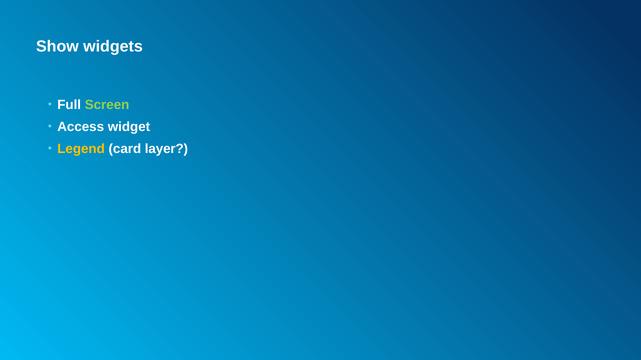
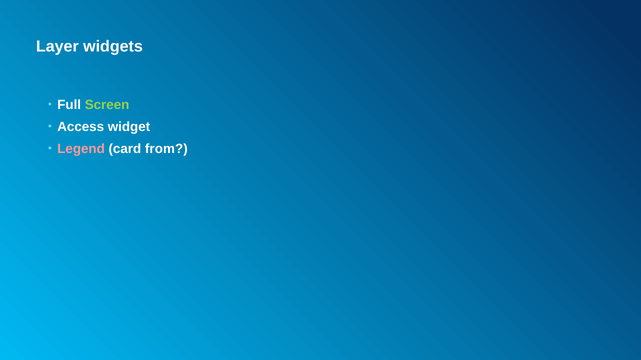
Show: Show -> Layer
Legend colour: yellow -> pink
layer: layer -> from
